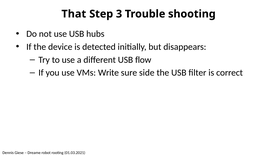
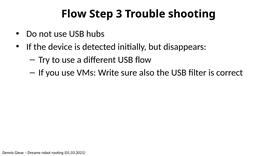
That at (74, 14): That -> Flow
side: side -> also
